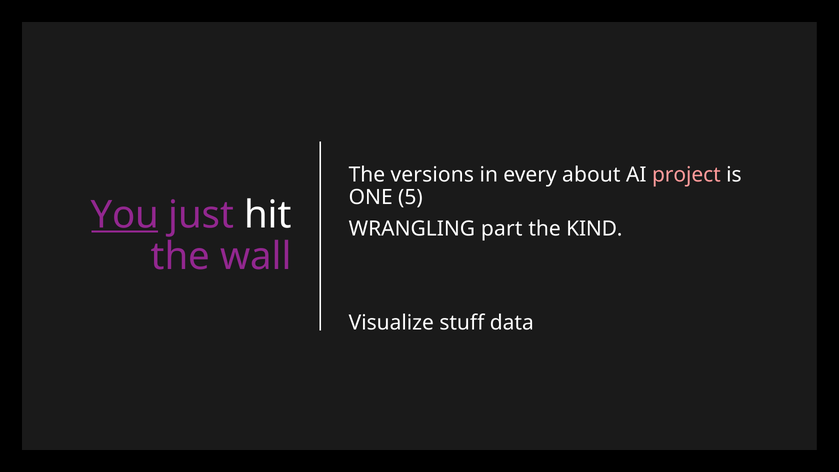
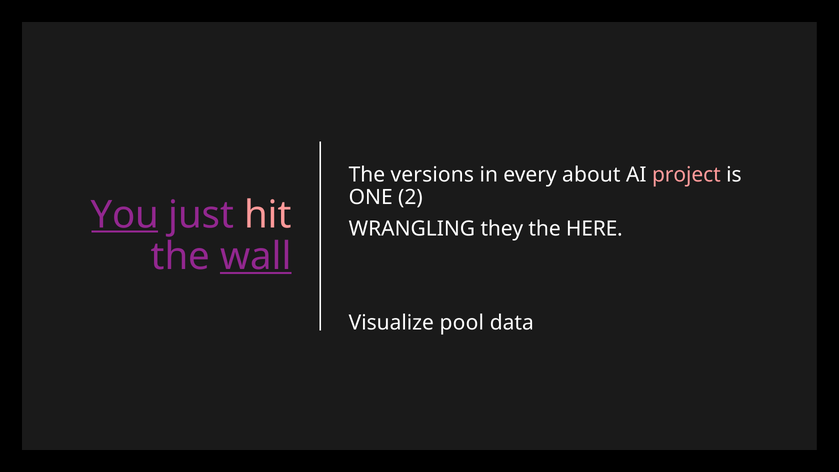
5: 5 -> 2
hit colour: white -> pink
part: part -> they
KIND: KIND -> HERE
wall underline: none -> present
stuff: stuff -> pool
